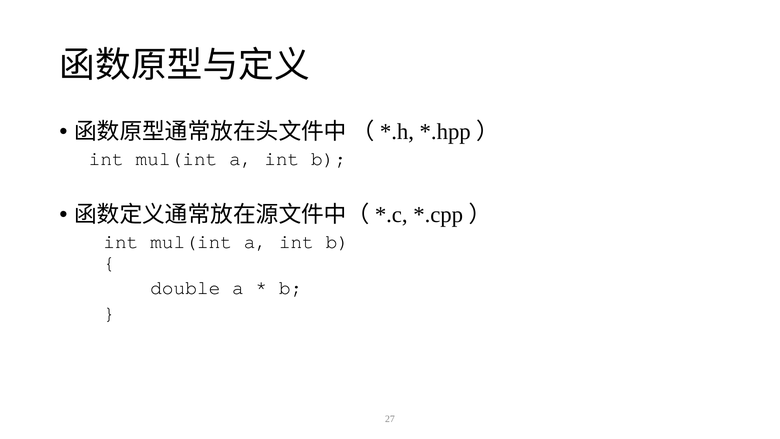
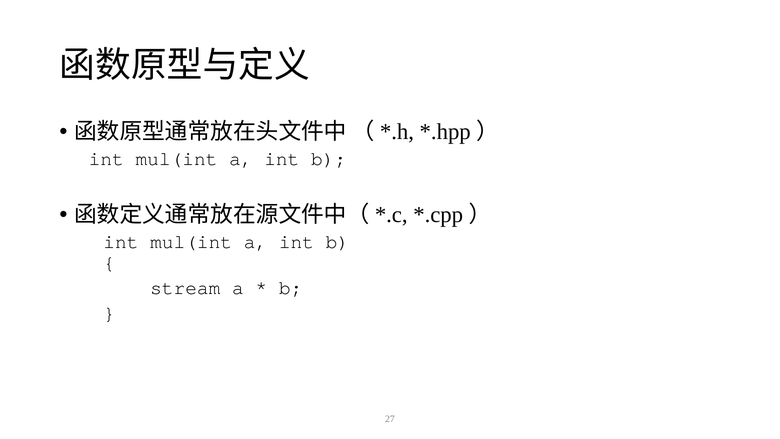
double: double -> stream
